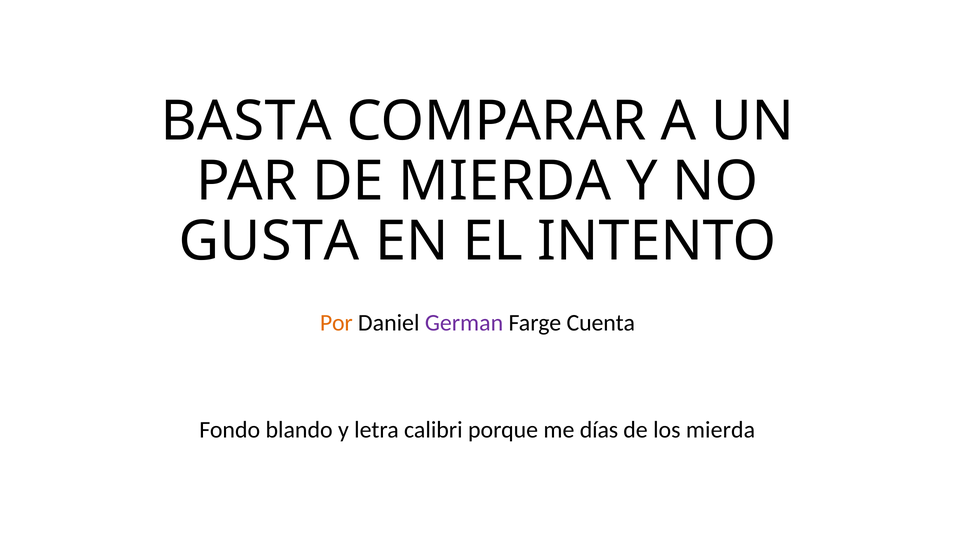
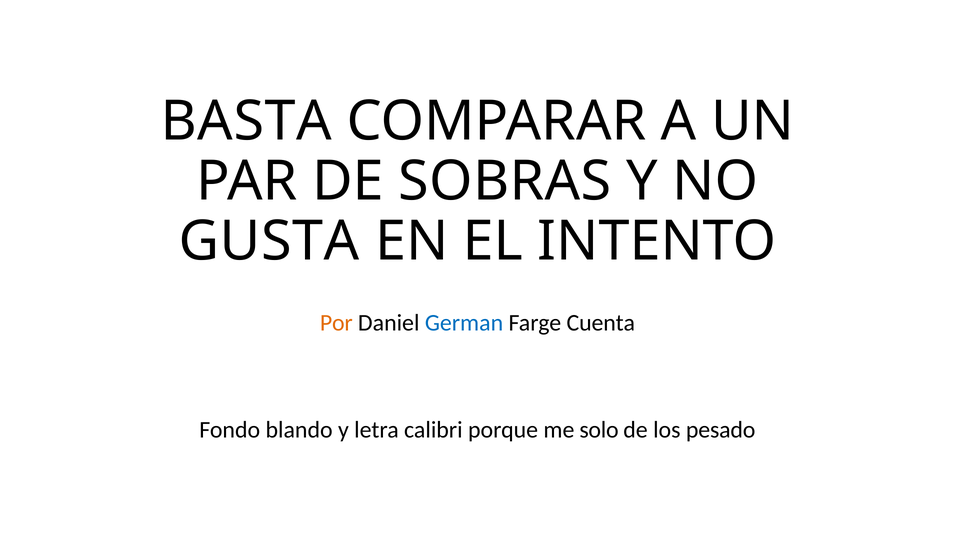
DE MIERDA: MIERDA -> SOBRAS
German colour: purple -> blue
días: días -> solo
los mierda: mierda -> pesado
